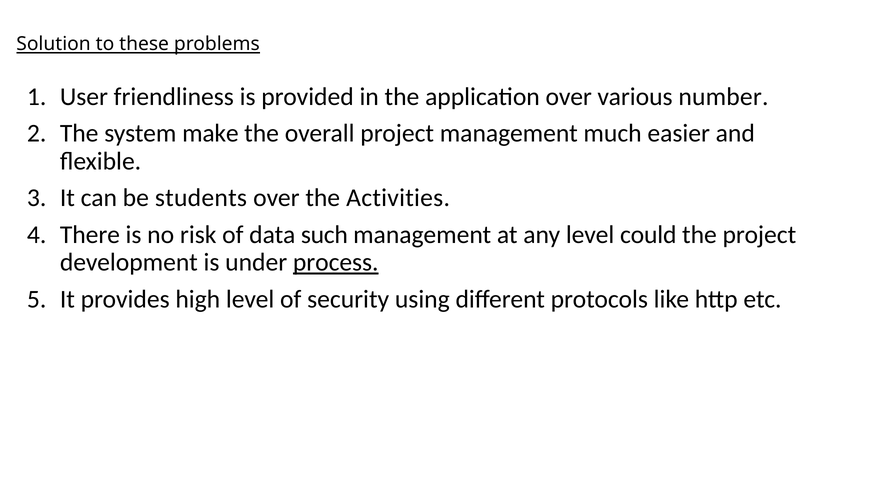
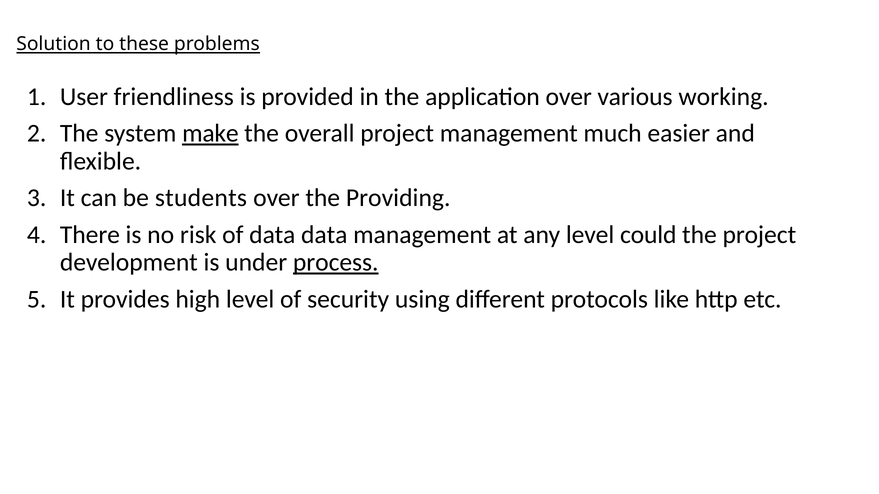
number: number -> working
make underline: none -> present
Activities: Activities -> Providing
data such: such -> data
